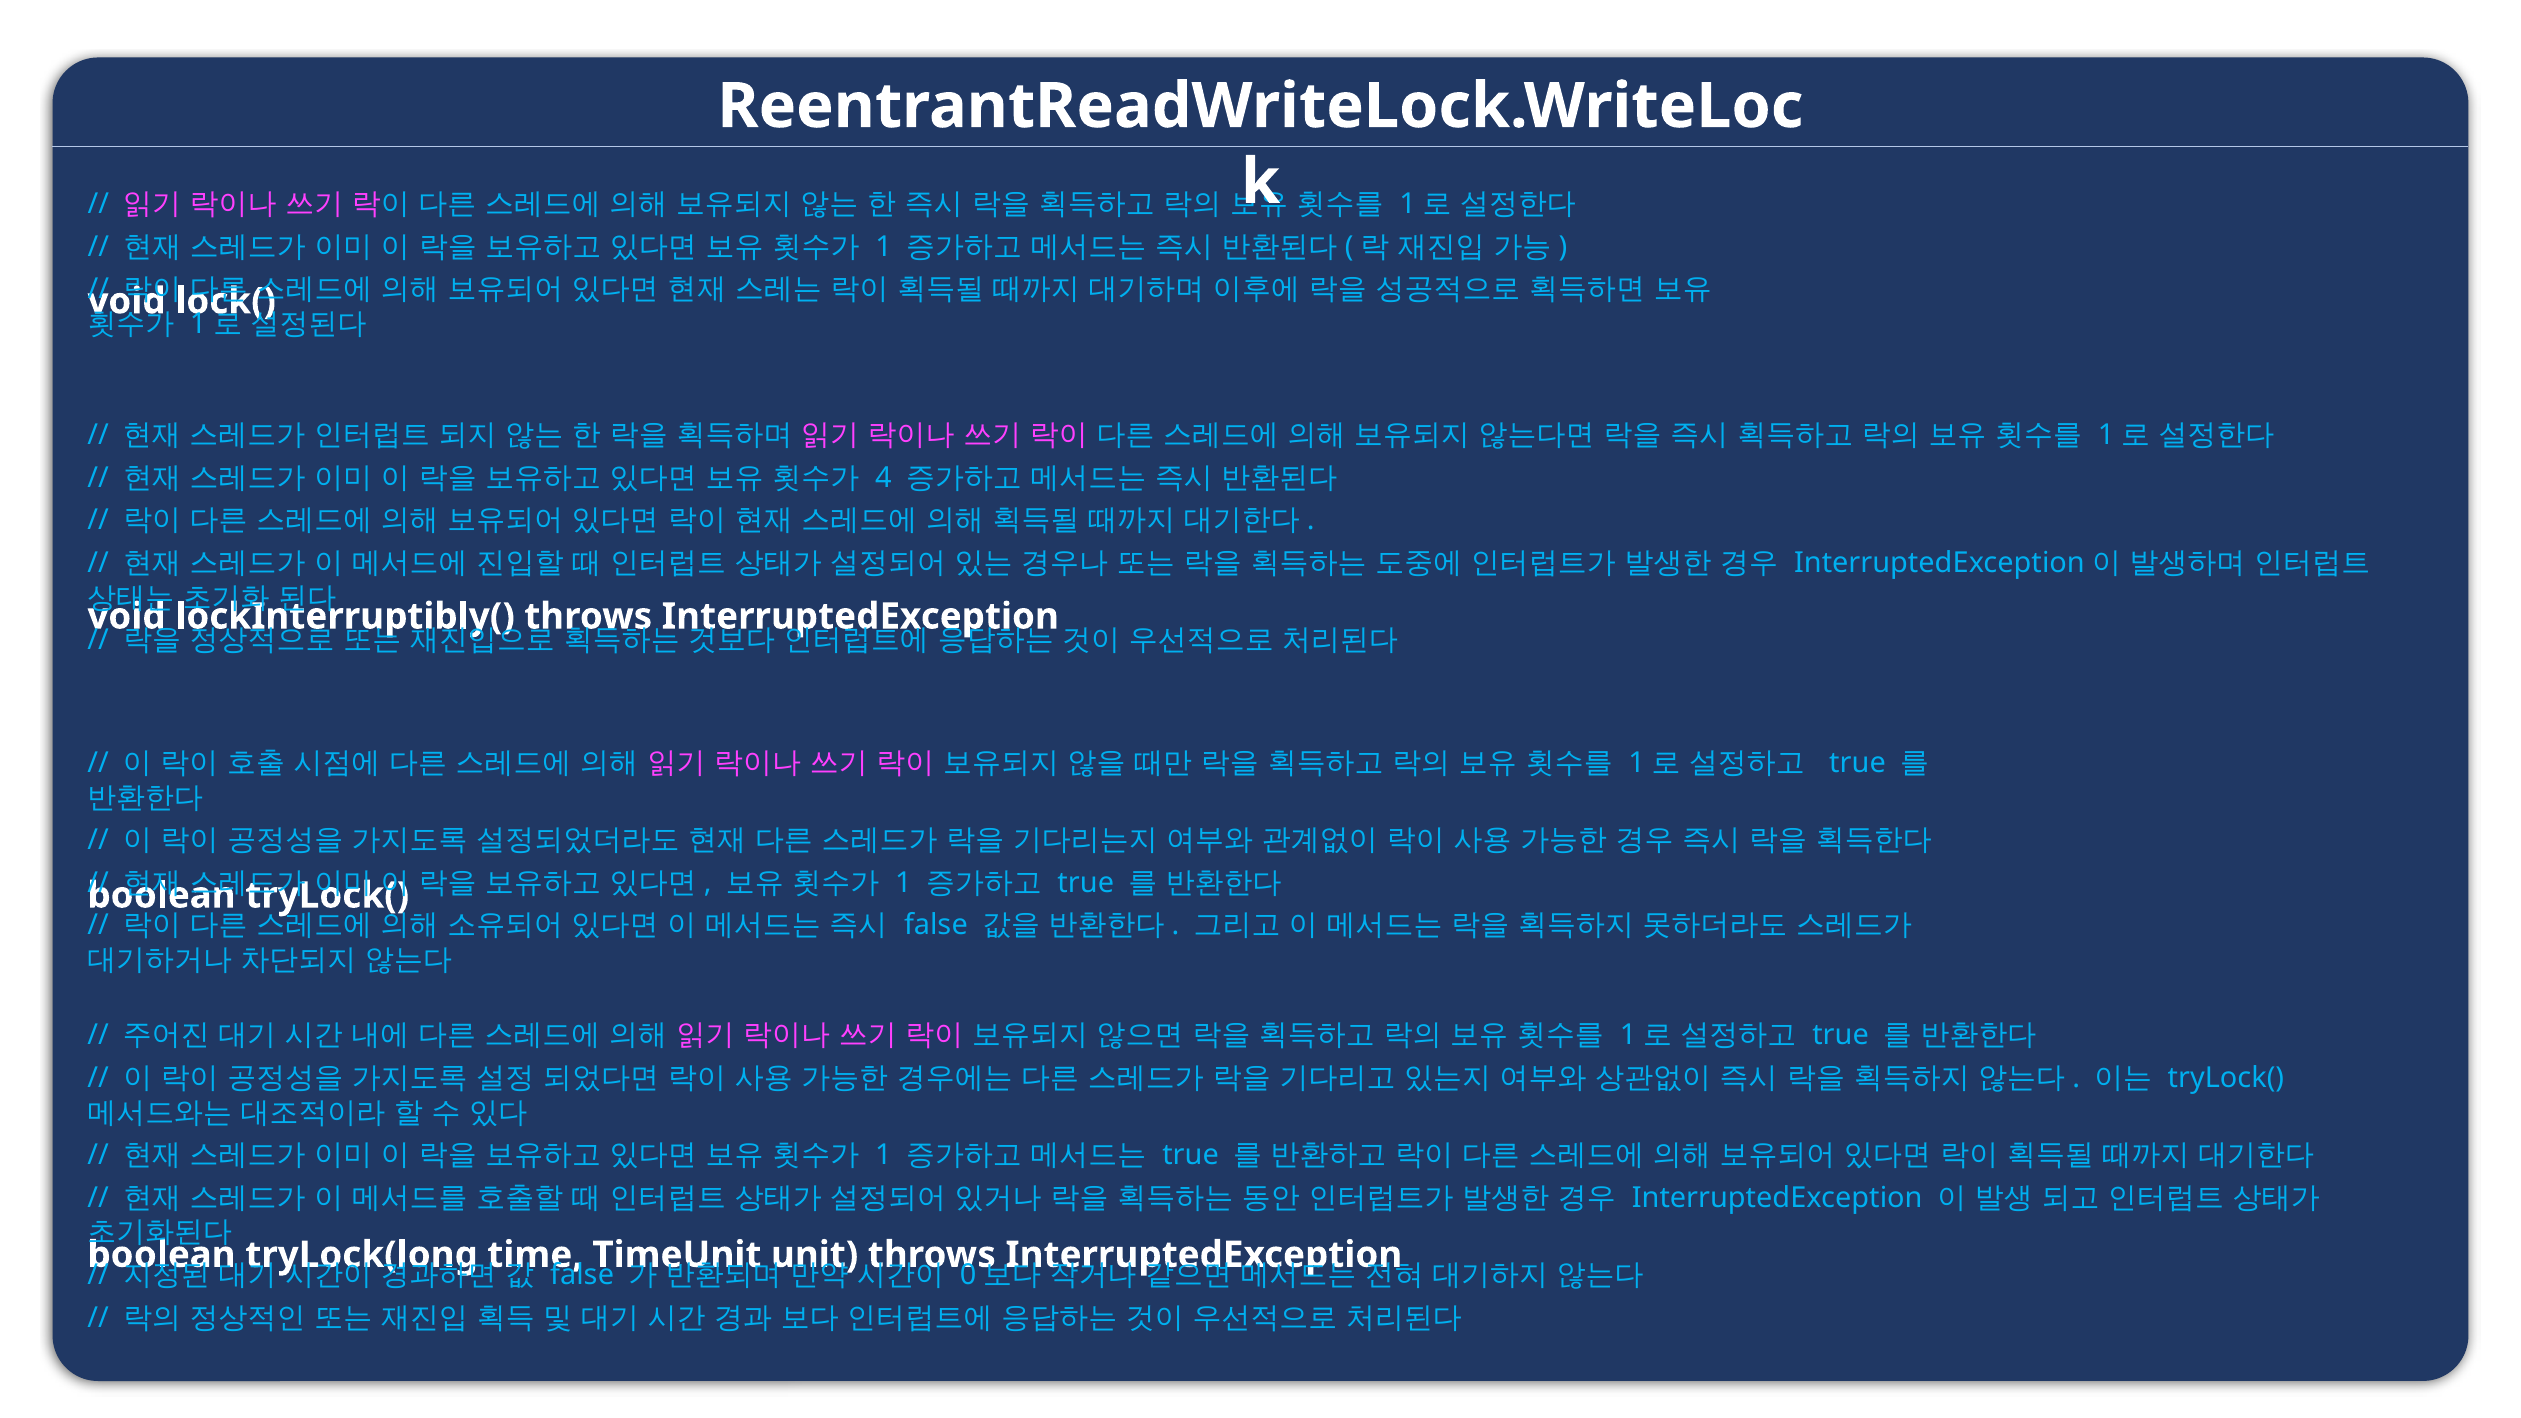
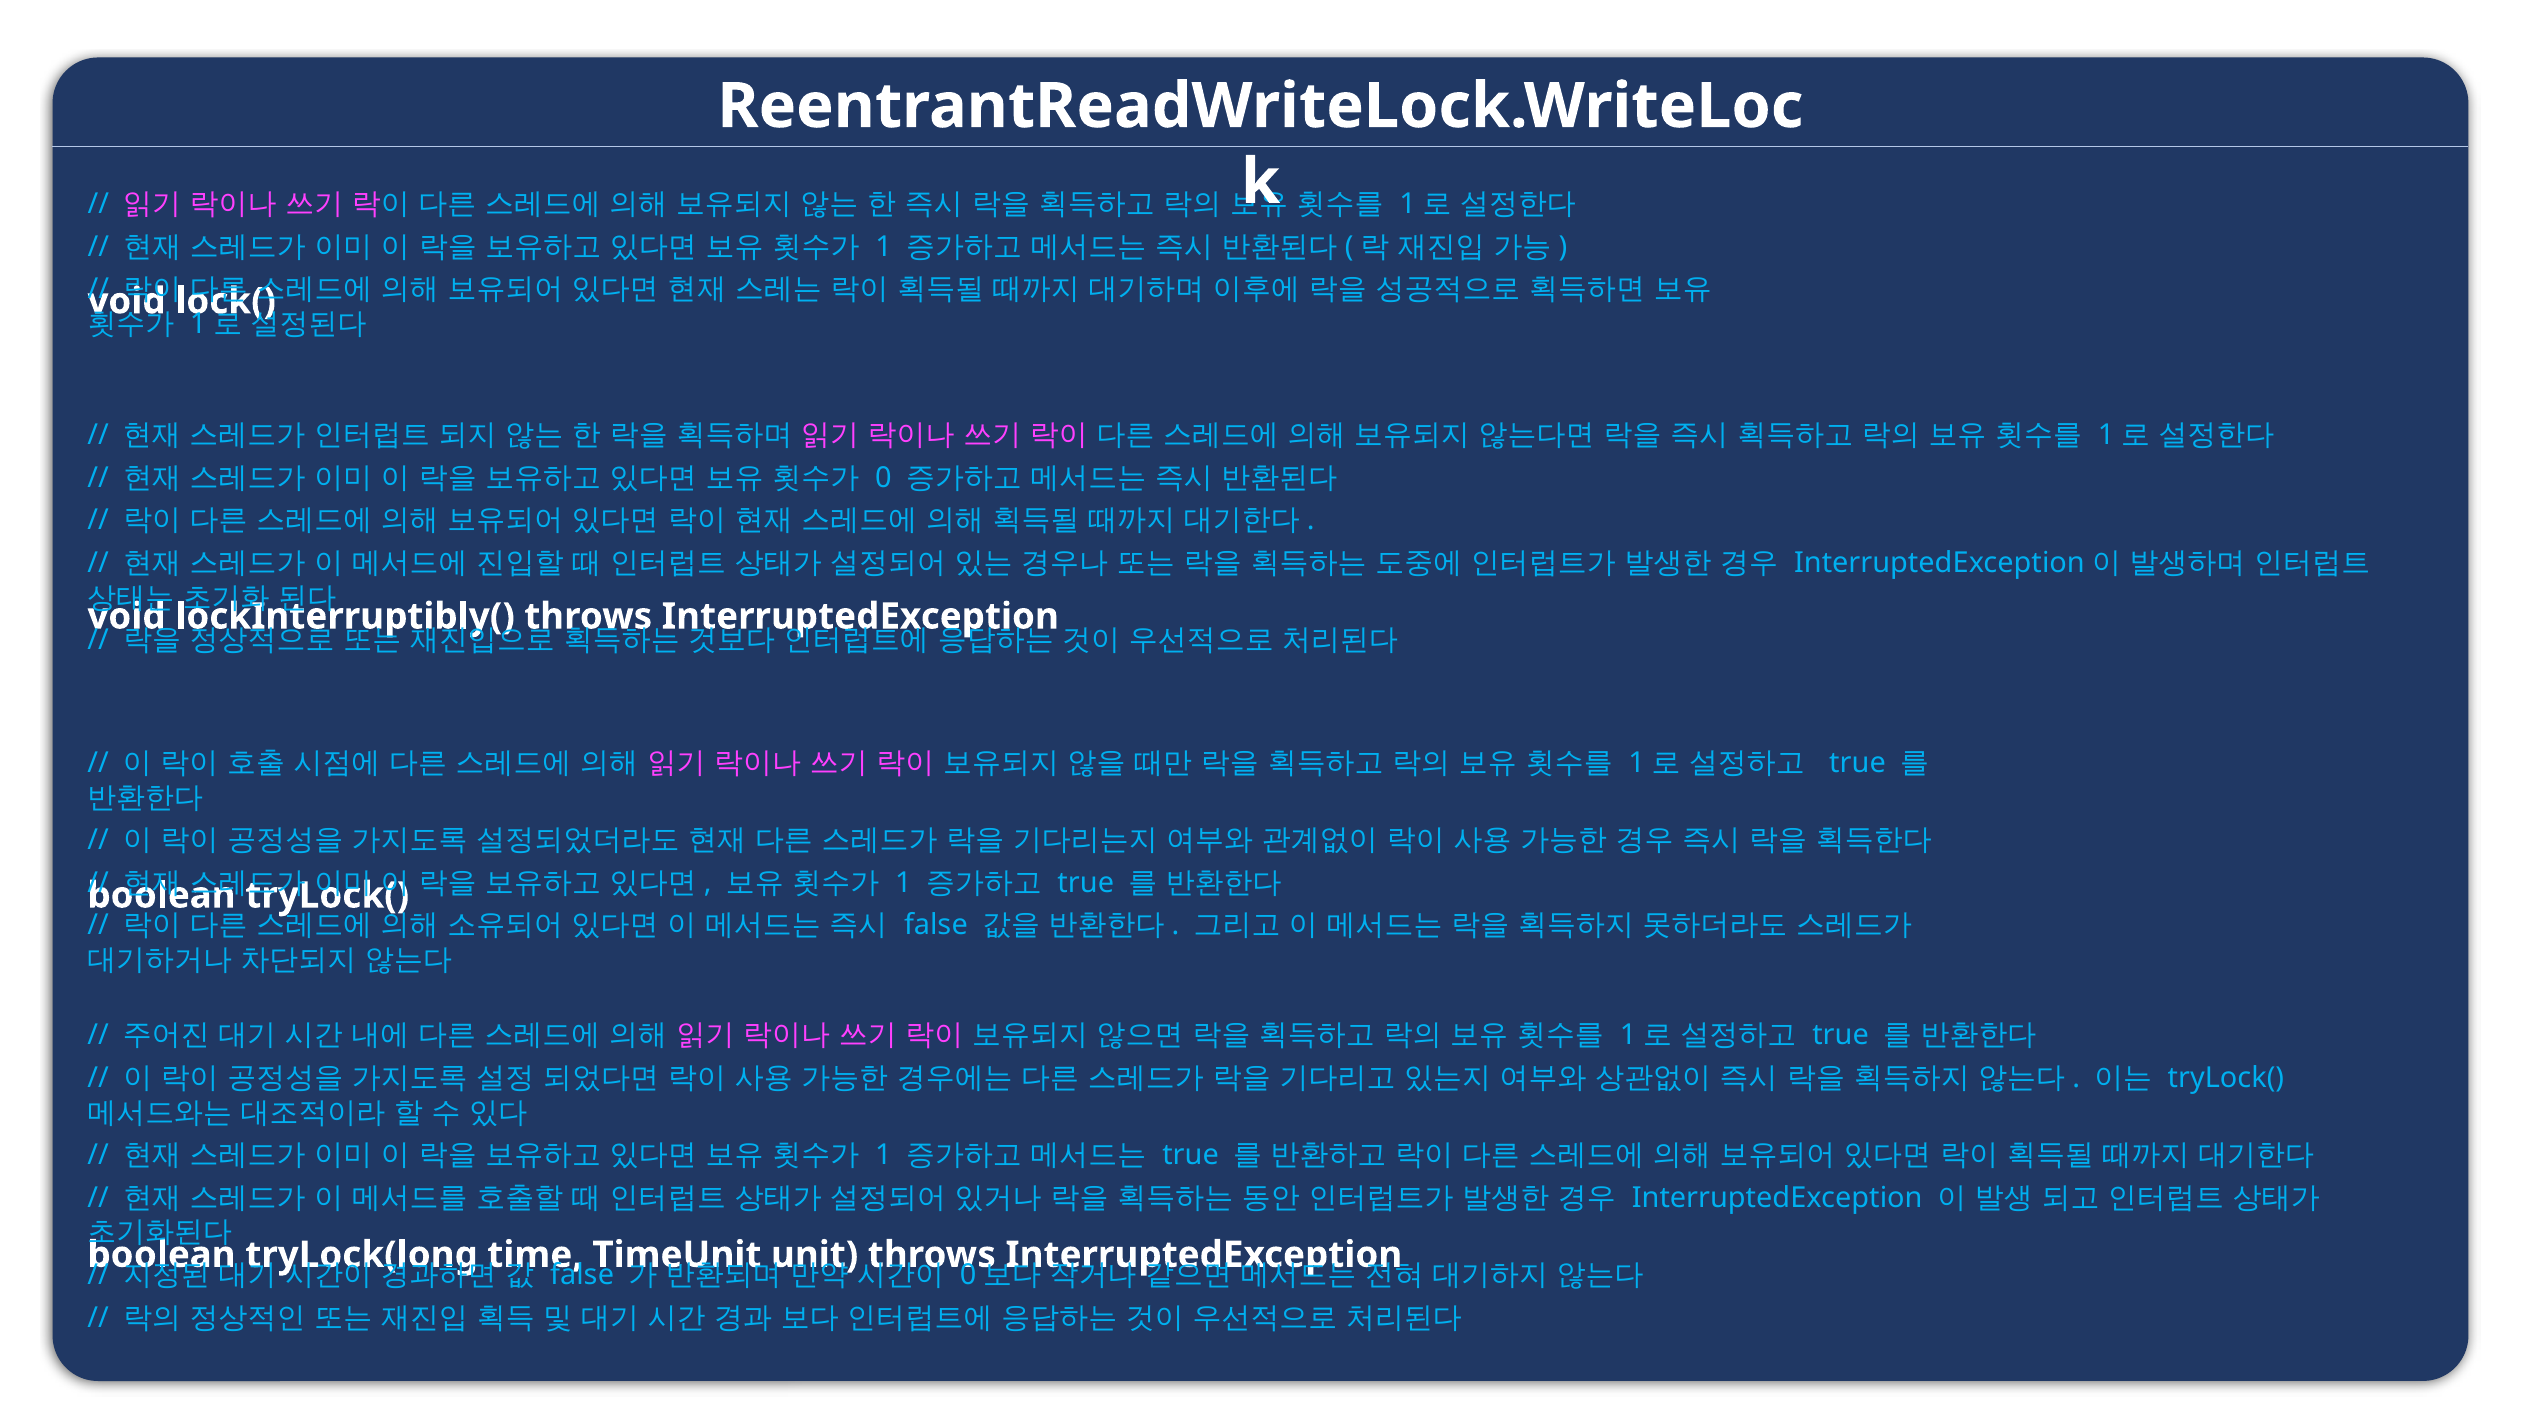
4: 4 -> 0
